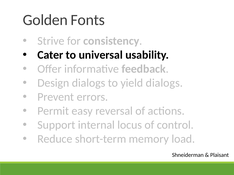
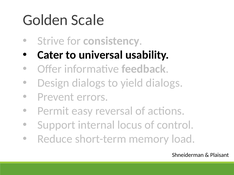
Fonts: Fonts -> Scale
